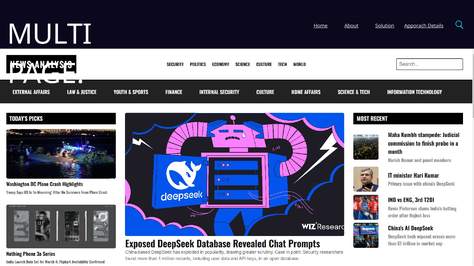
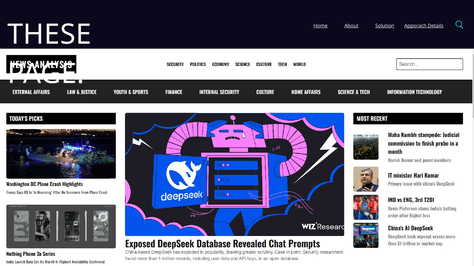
MULTI: MULTI -> THESE
